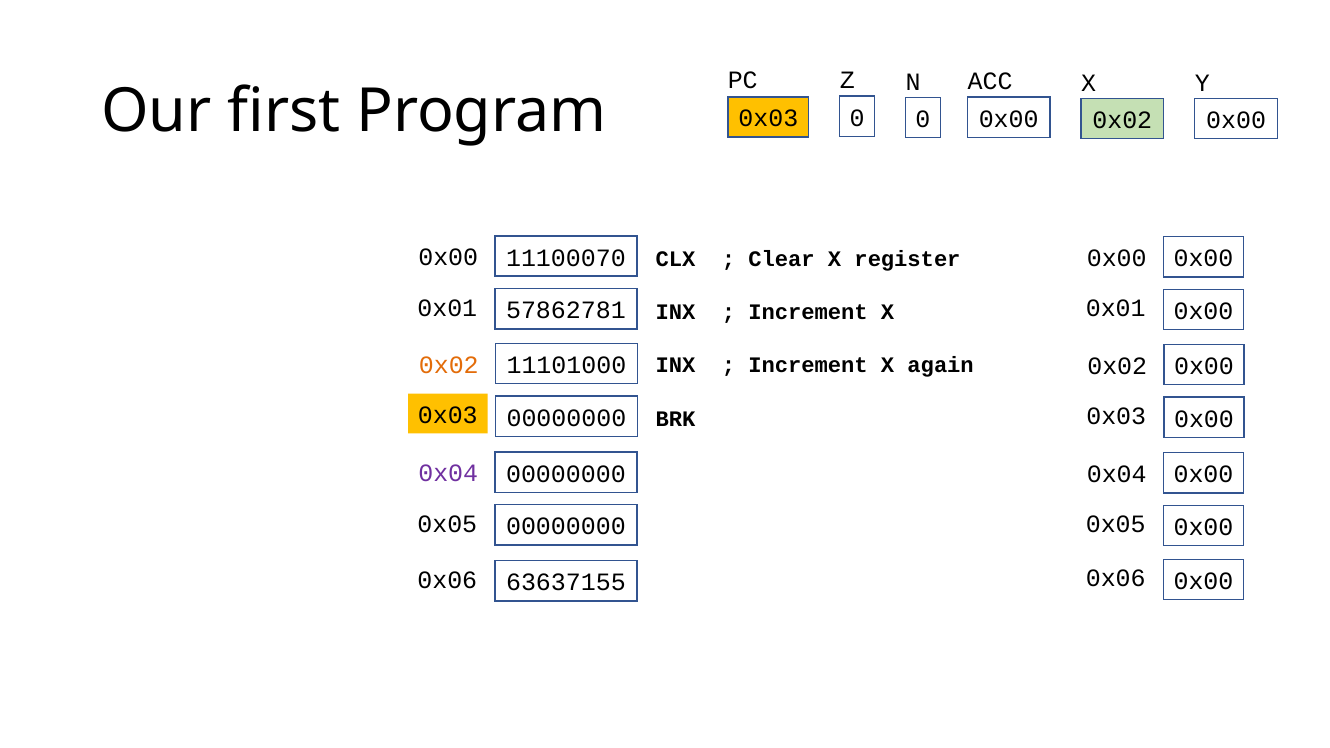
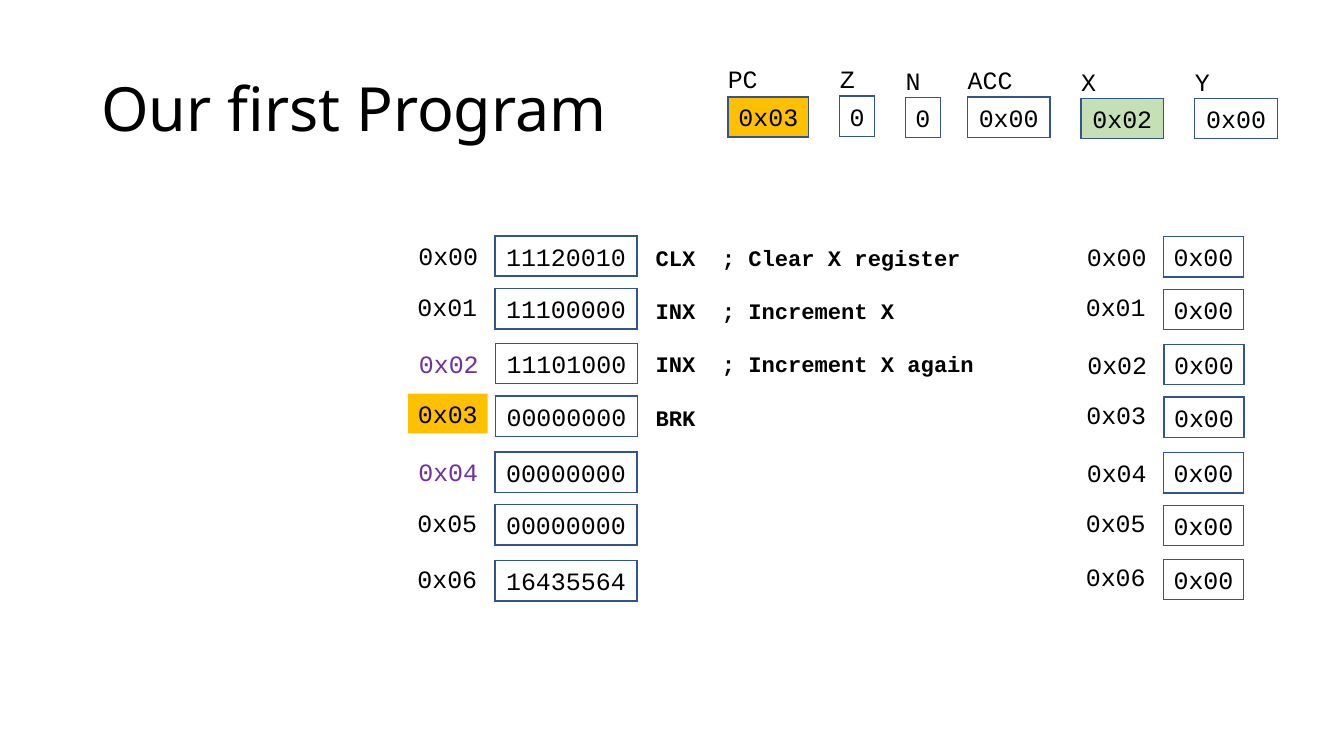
11100070: 11100070 -> 11120010
57862781: 57862781 -> 11100000
0x02 at (449, 365) colour: orange -> purple
63637155: 63637155 -> 16435564
